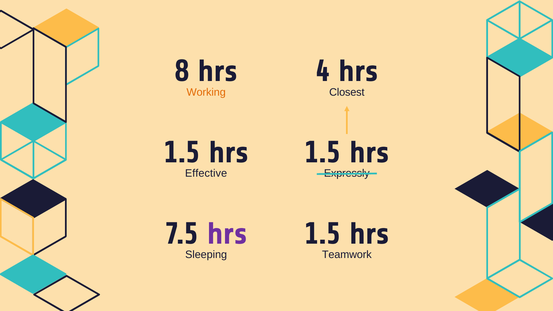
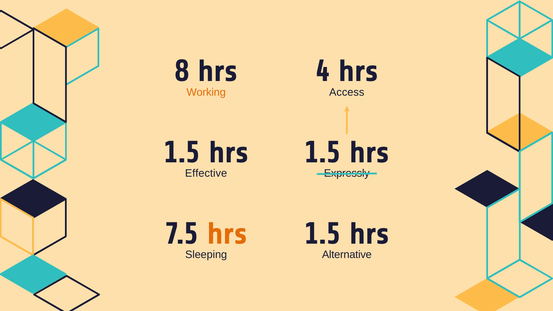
Closest: Closest -> Access
hrs at (227, 234) colour: purple -> orange
Teamwork: Teamwork -> Alternative
